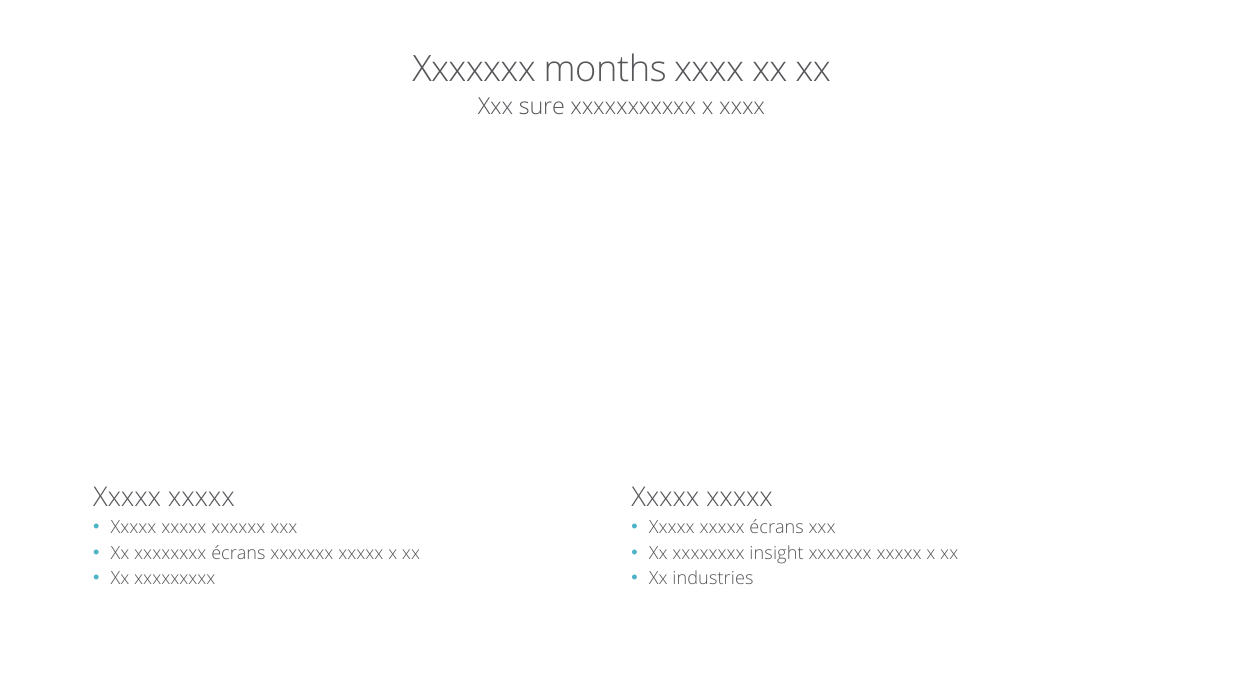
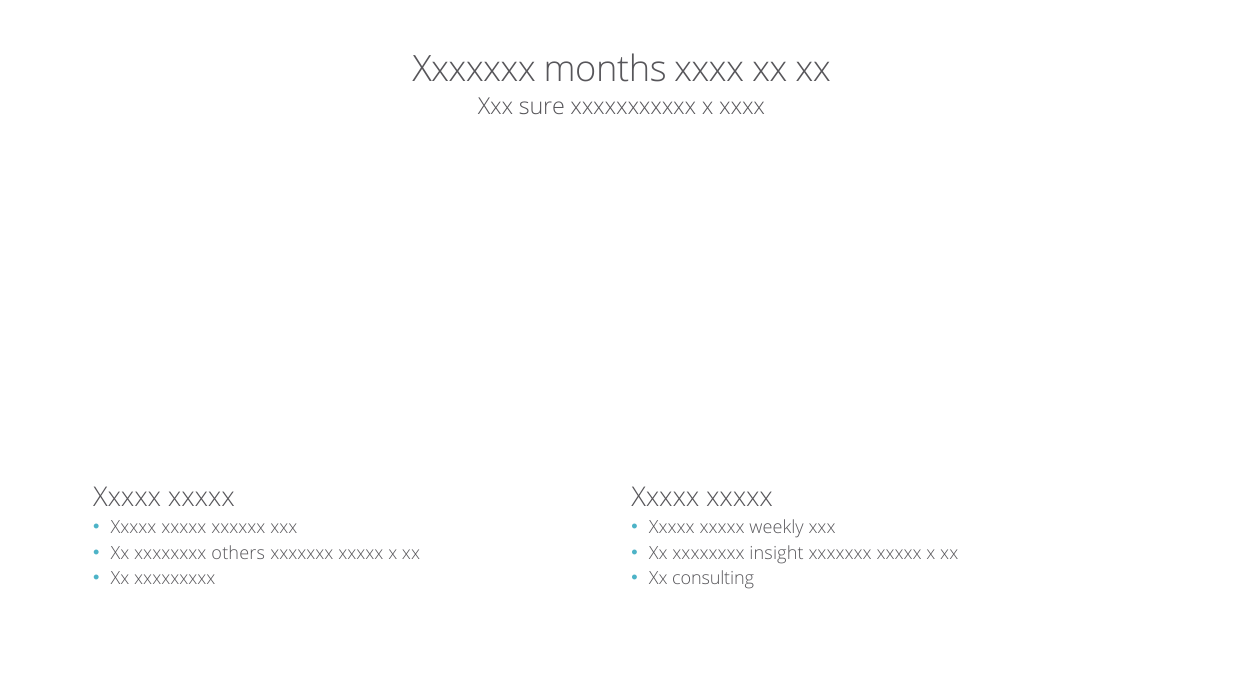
xxxxx écrans: écrans -> weekly
xxxxxxxx écrans: écrans -> others
industries: industries -> consulting
